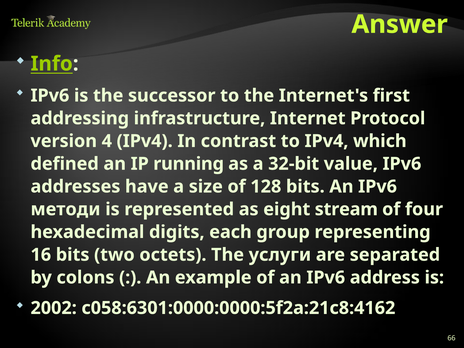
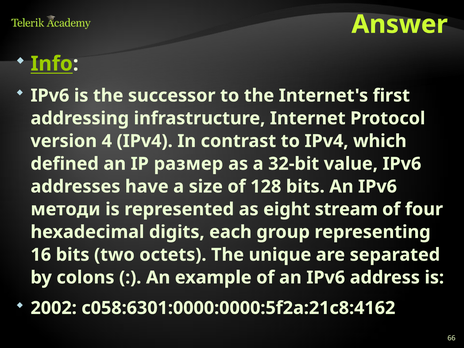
running: running -> размер
услуги: услуги -> unique
